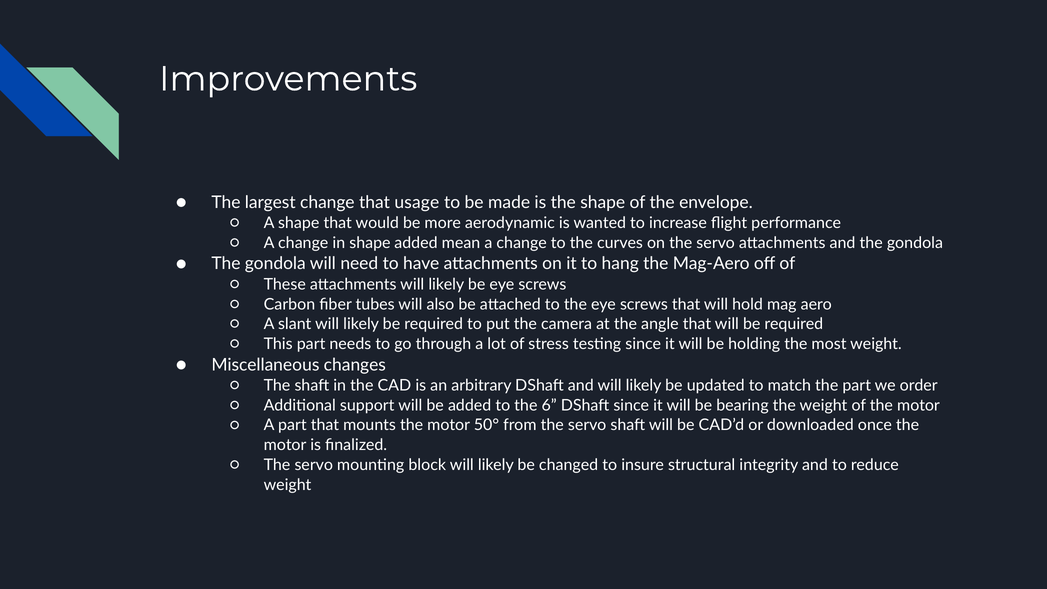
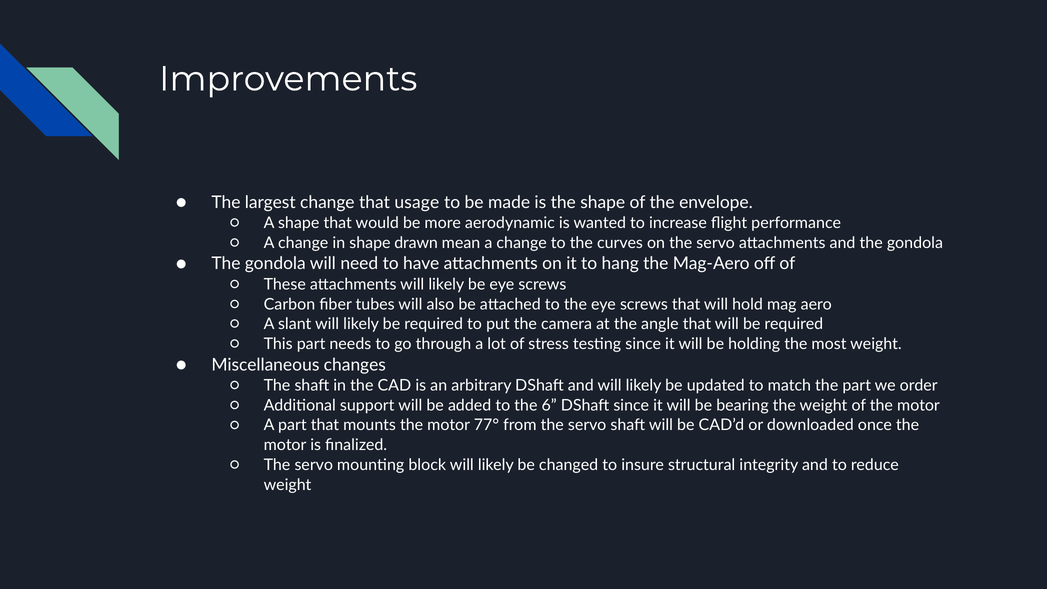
shape added: added -> drawn
50°: 50° -> 77°
